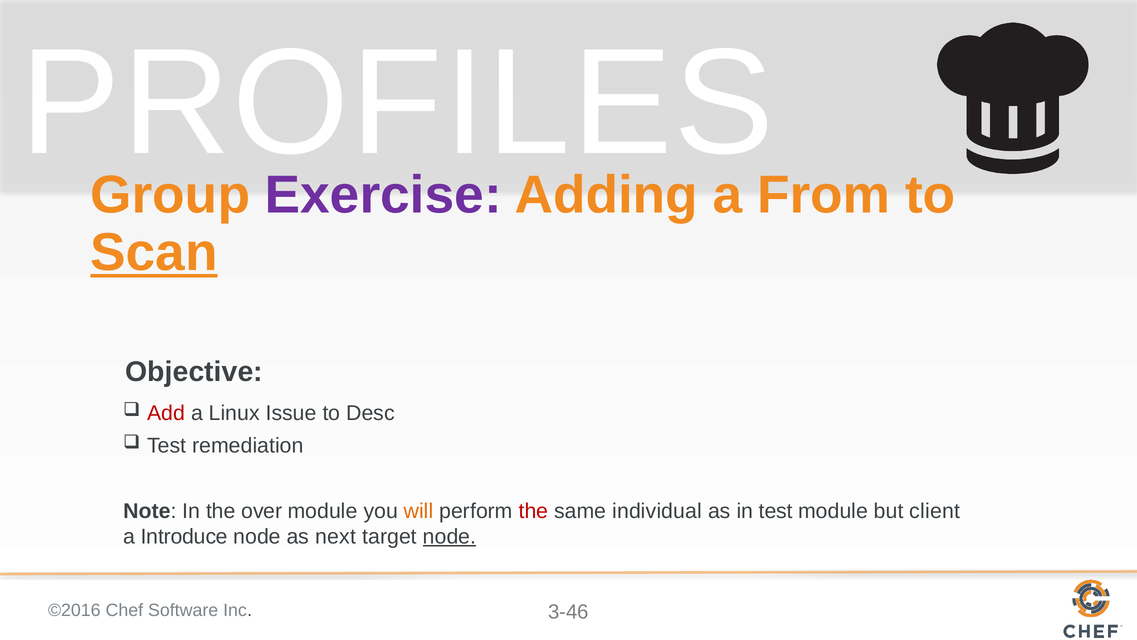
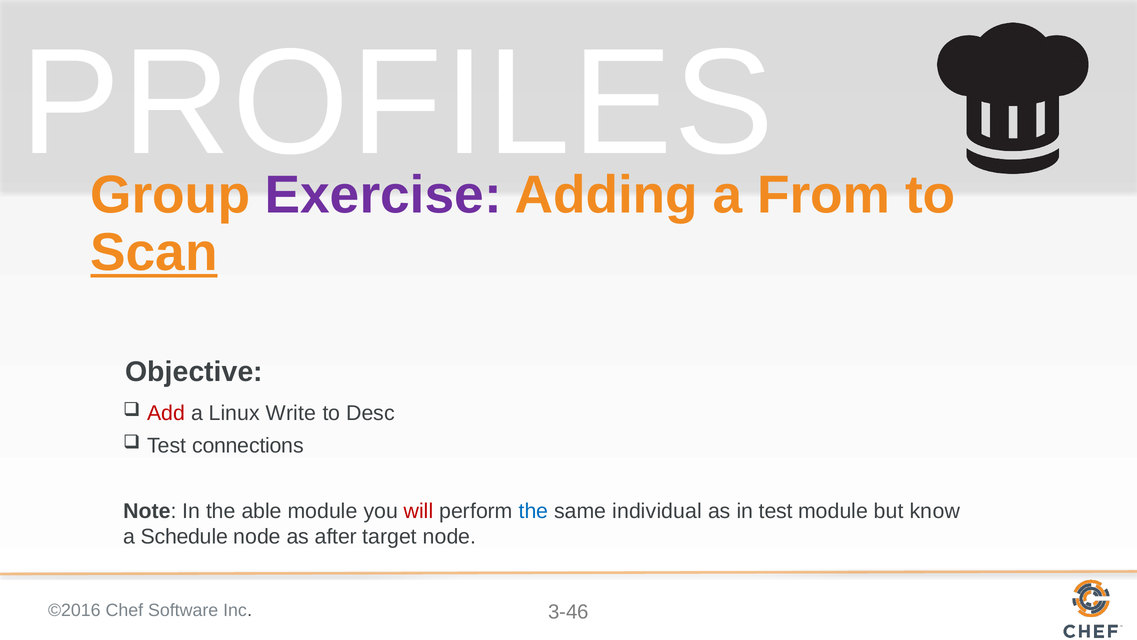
Issue: Issue -> Write
remediation: remediation -> connections
over: over -> able
will colour: orange -> red
the at (533, 511) colour: red -> blue
client: client -> know
Introduce: Introduce -> Schedule
next: next -> after
node at (449, 536) underline: present -> none
